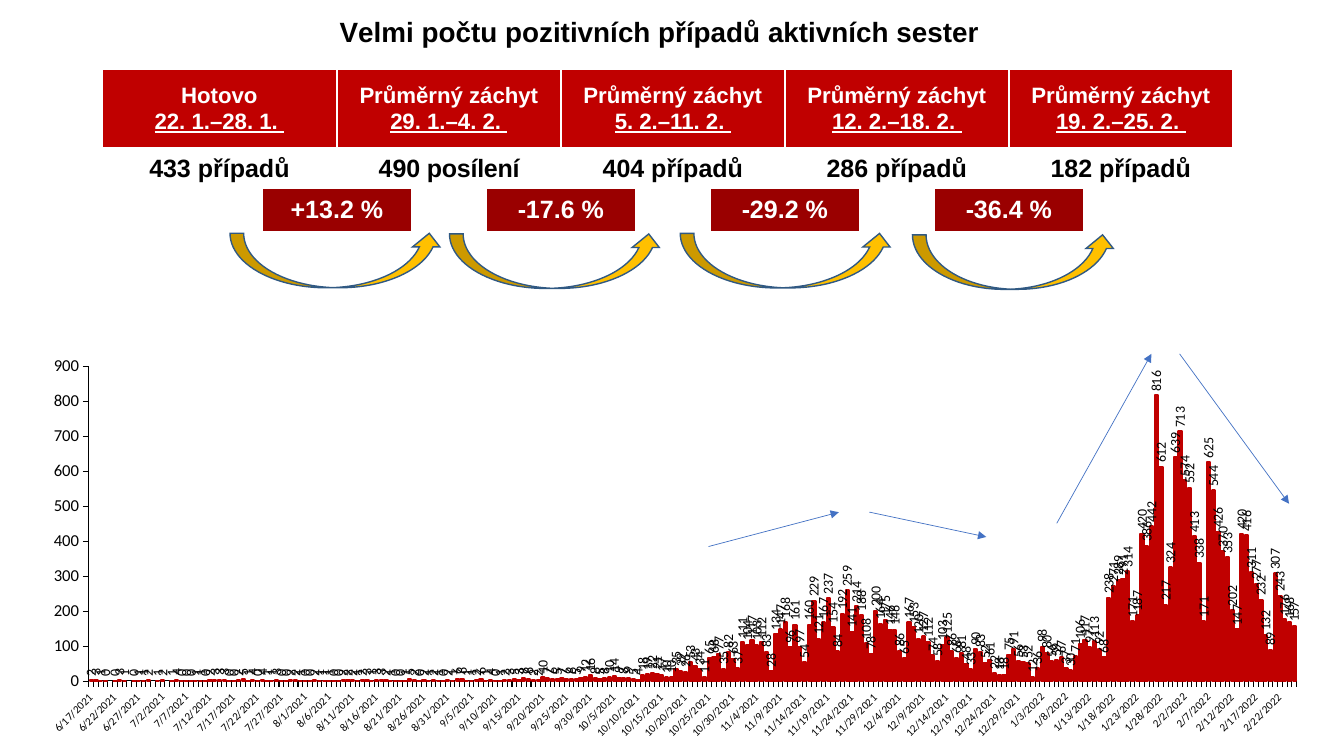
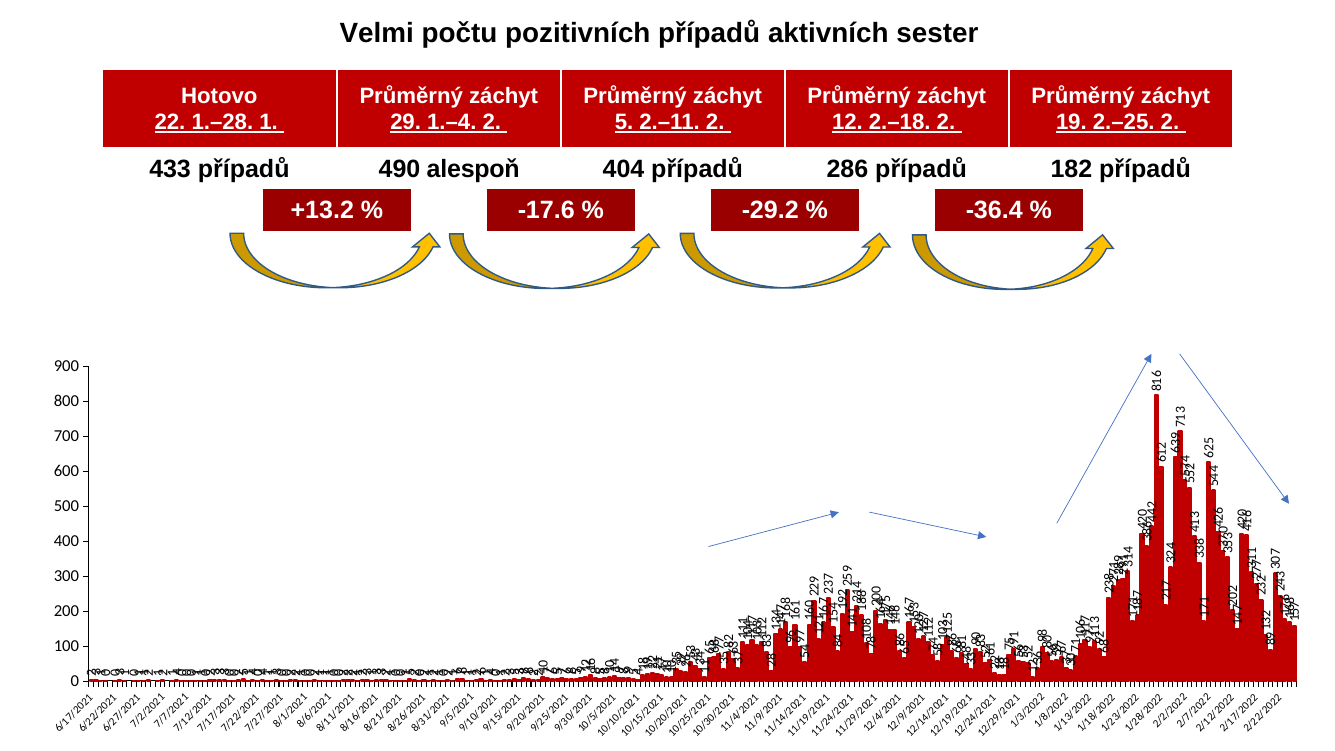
posílení: posílení -> alespoň
